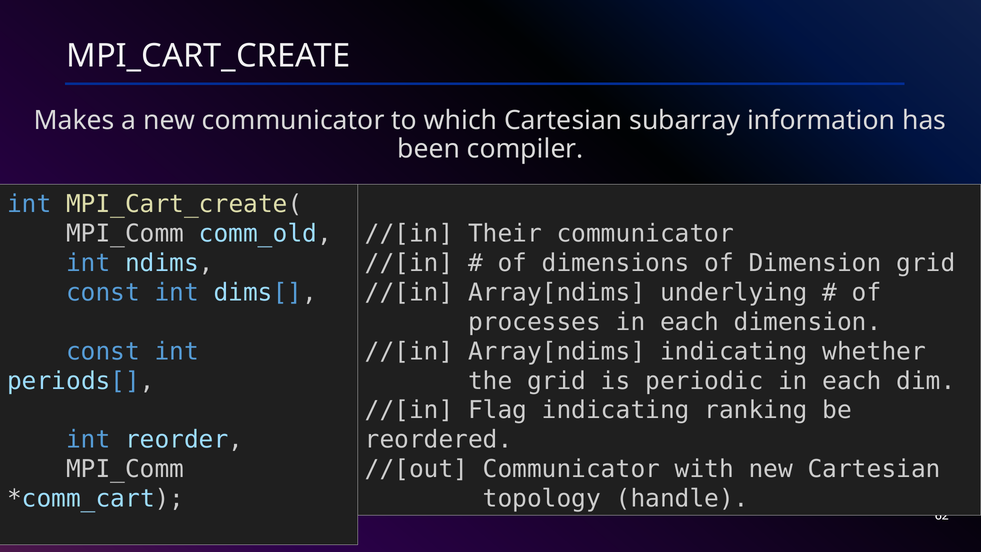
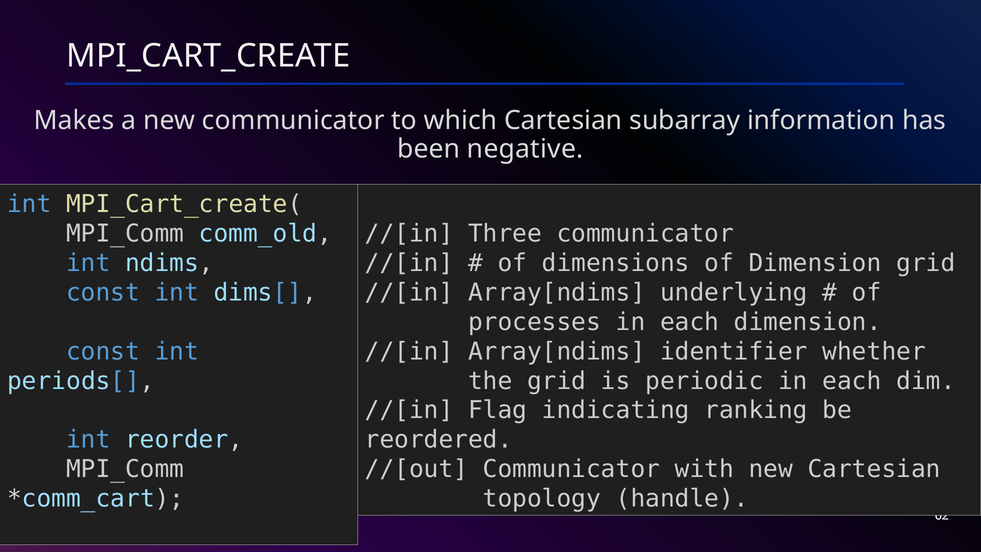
compiler: compiler -> negative
Their: Their -> Three
Array[ndims indicating: indicating -> identifier
